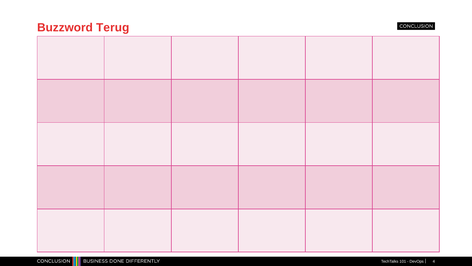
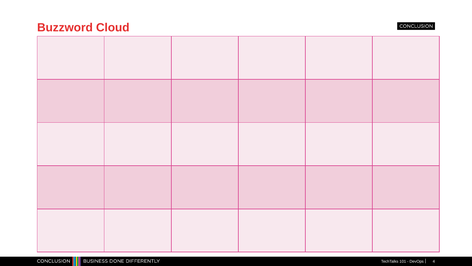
Terug: Terug -> Cloud
